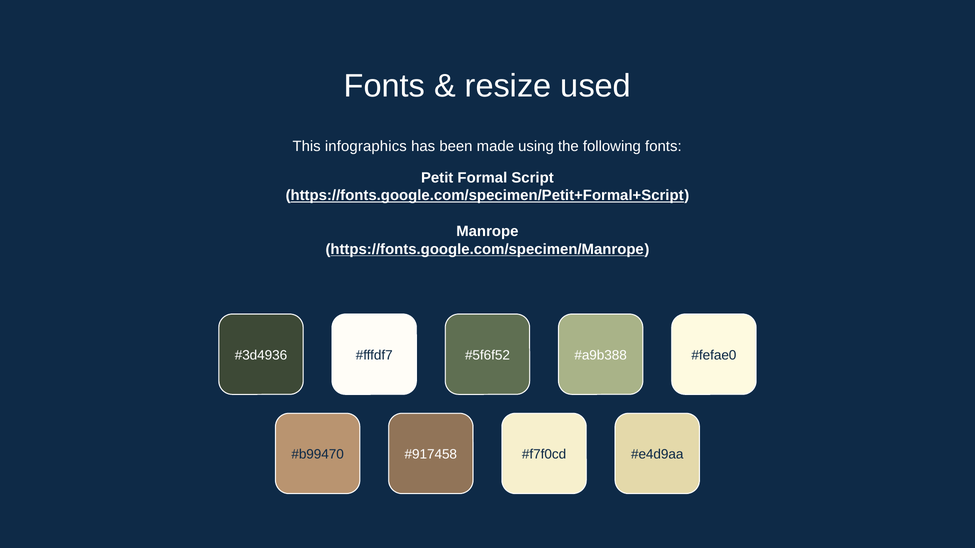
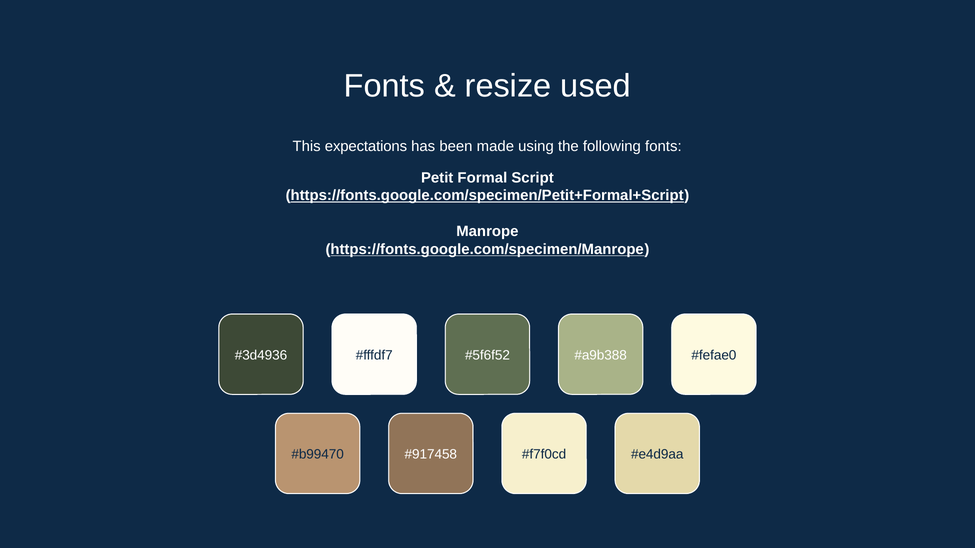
infographics: infographics -> expectations
